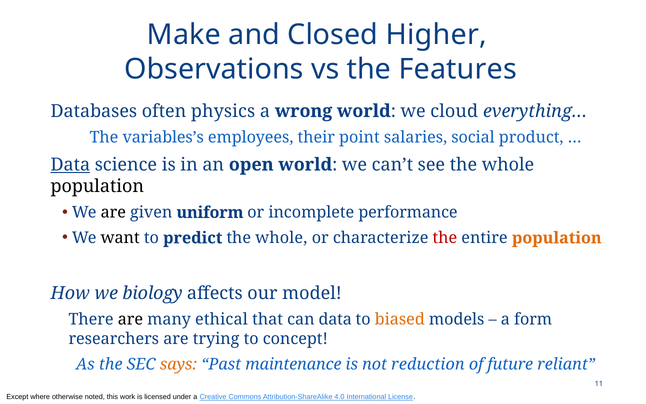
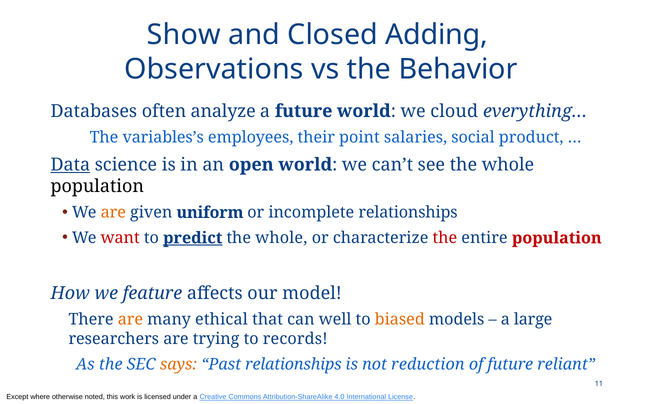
Make: Make -> Show
Higher: Higher -> Adding
Features: Features -> Behavior
physics: physics -> analyze
a wrong: wrong -> future
are at (113, 212) colour: black -> orange
incomplete performance: performance -> relationships
want colour: black -> red
predict underline: none -> present
population at (557, 238) colour: orange -> red
biology: biology -> feature
are at (130, 319) colour: black -> orange
can data: data -> well
form: form -> large
concept: concept -> records
Past maintenance: maintenance -> relationships
